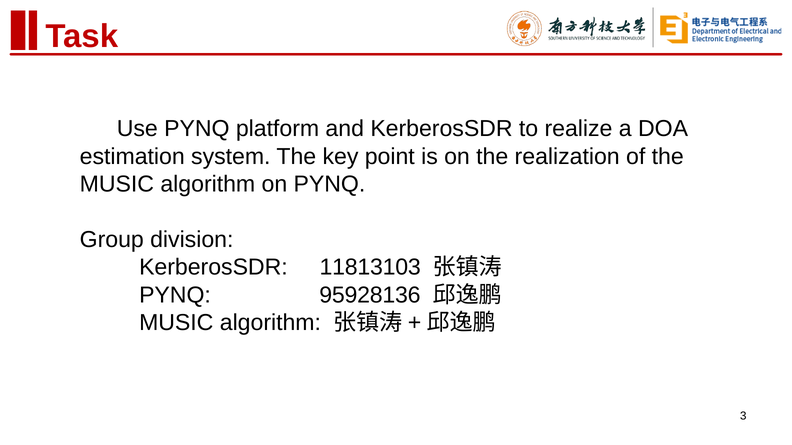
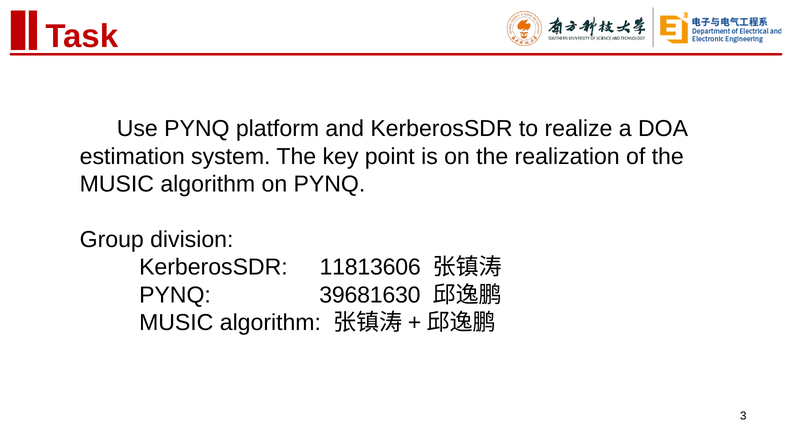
11813103: 11813103 -> 11813606
95928136: 95928136 -> 39681630
